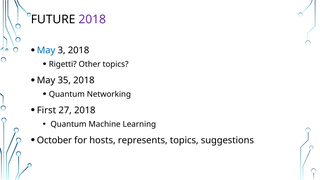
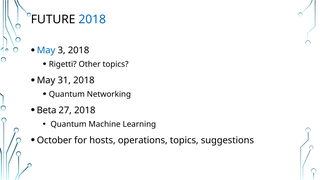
2018 at (92, 19) colour: purple -> blue
35: 35 -> 31
First: First -> Beta
represents: represents -> operations
